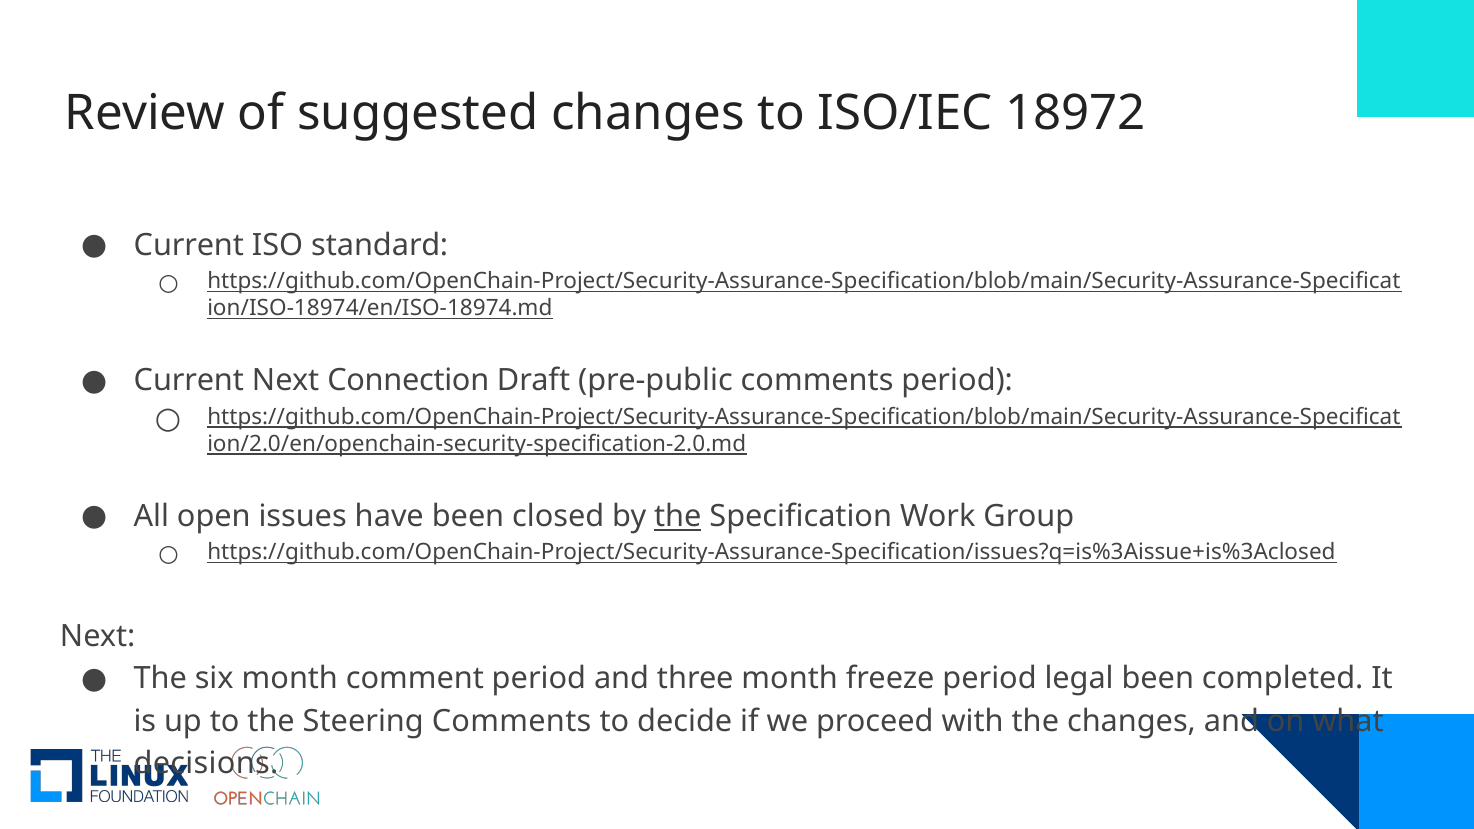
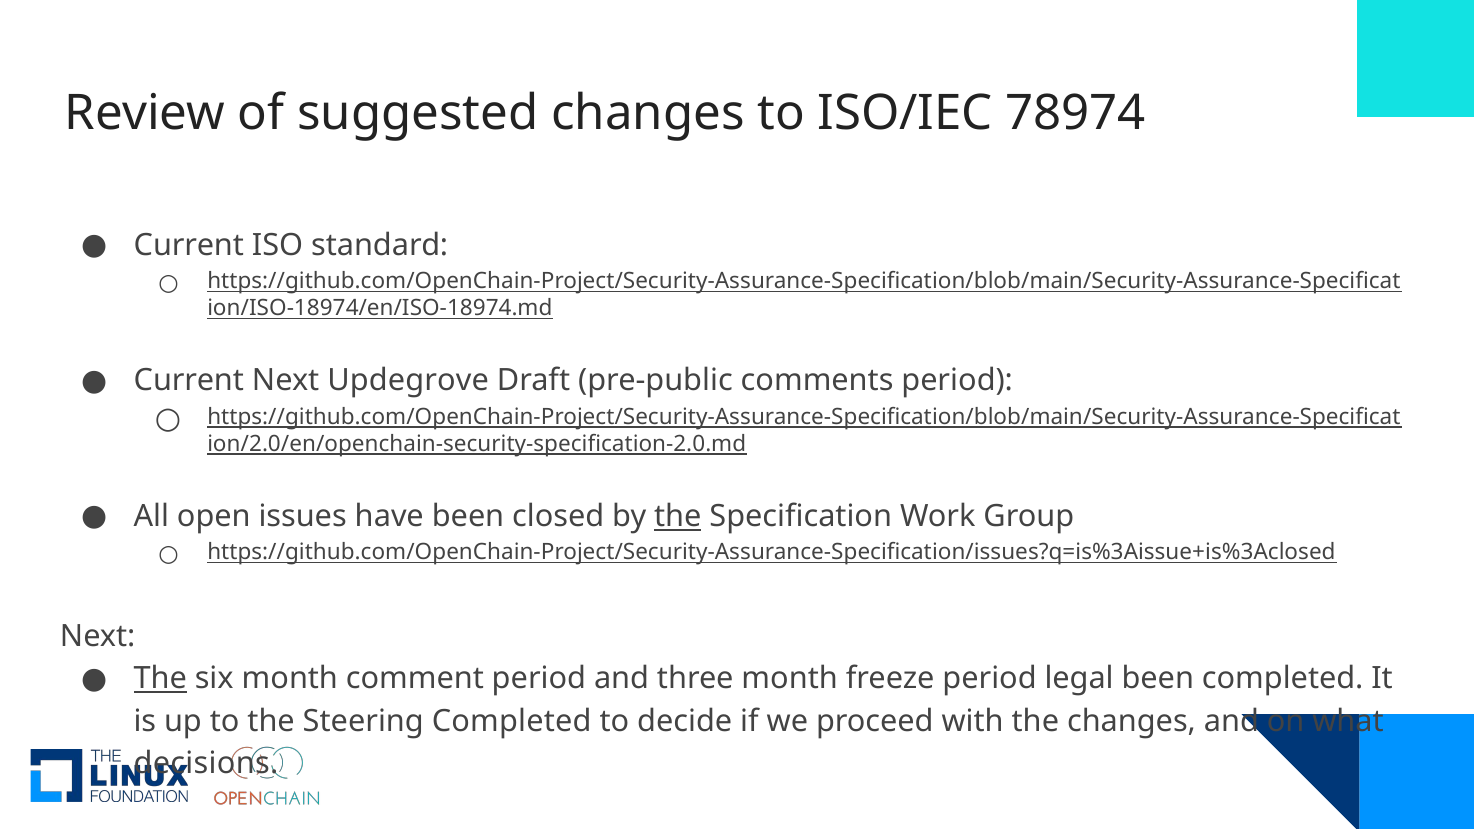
18972: 18972 -> 78974
Connection: Connection -> Updegrove
The at (160, 679) underline: none -> present
Steering Comments: Comments -> Completed
